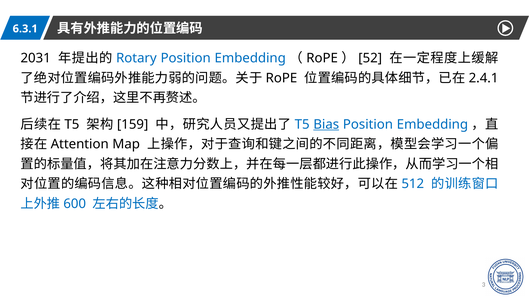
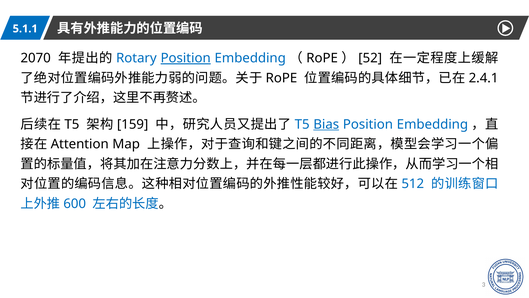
6.3.1: 6.3.1 -> 5.1.1
2031: 2031 -> 2070
Position at (186, 58) underline: none -> present
